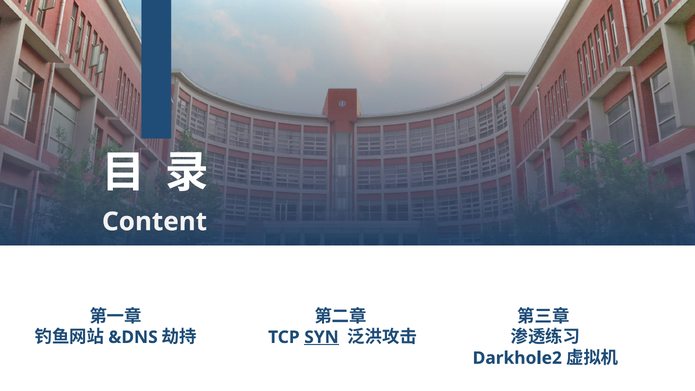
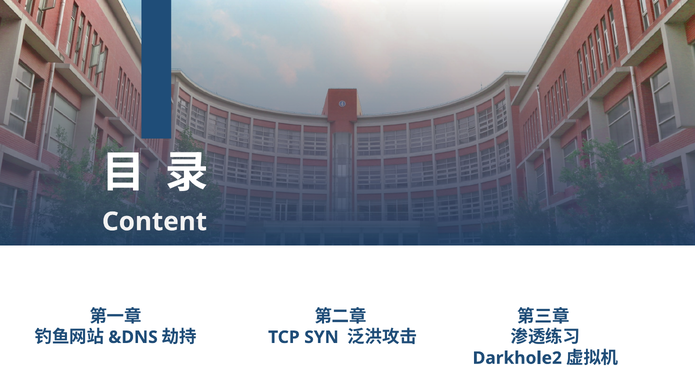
SYN underline: present -> none
